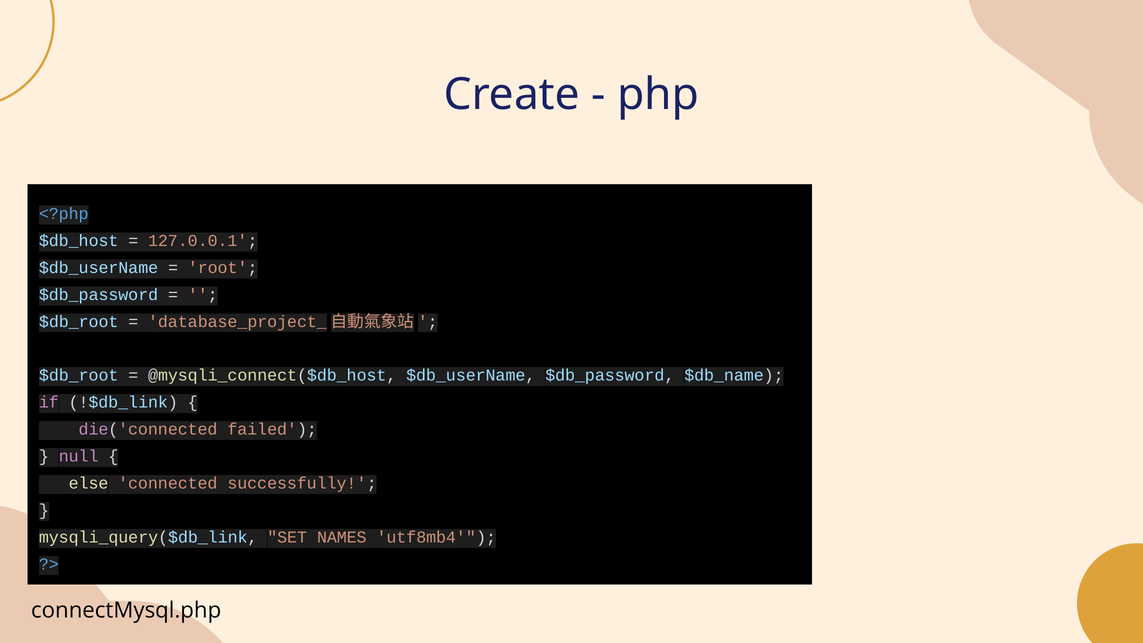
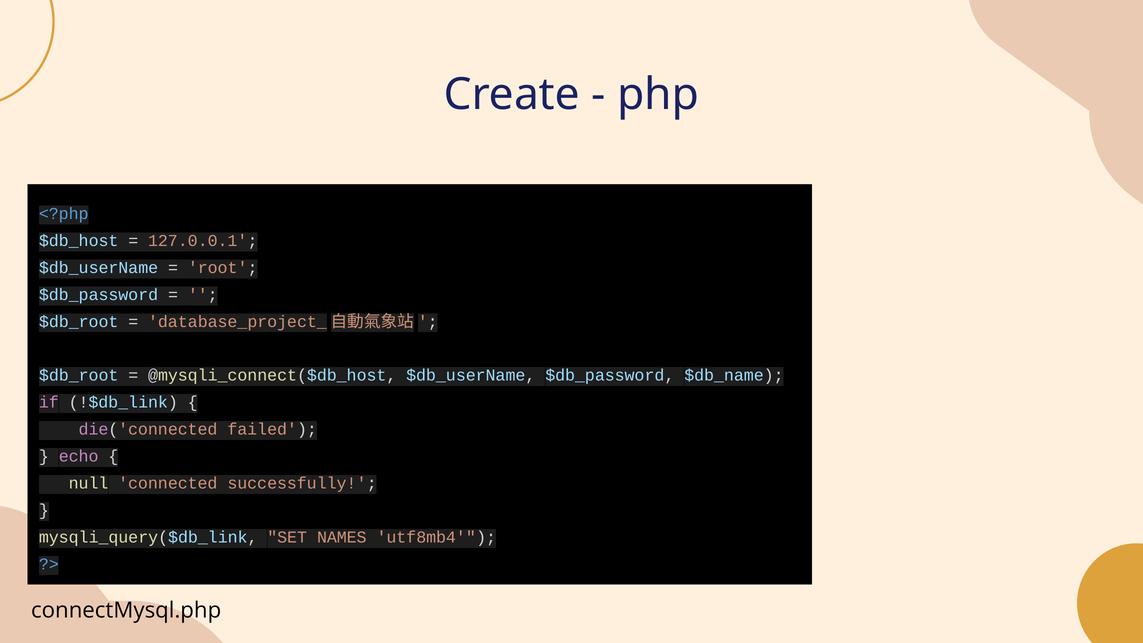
null: null -> echo
else: else -> null
